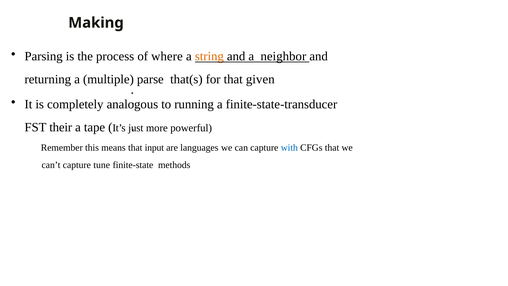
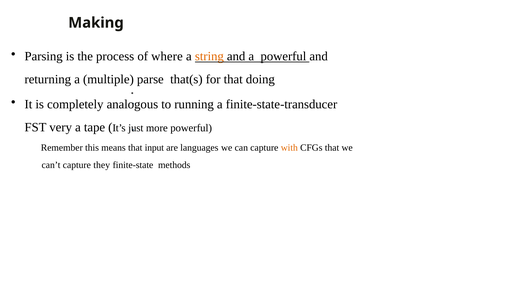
a neighbor: neighbor -> powerful
given: given -> doing
their: their -> very
with colour: blue -> orange
tune: tune -> they
